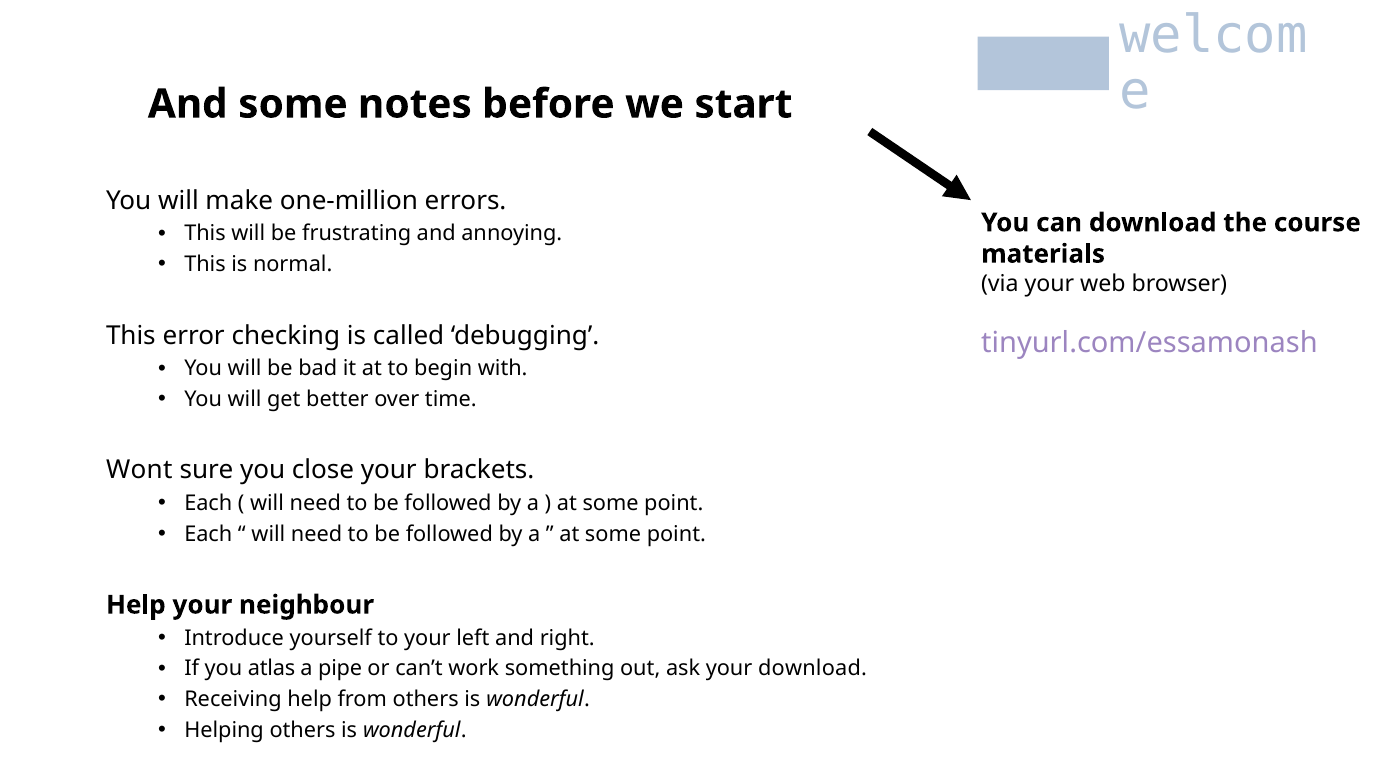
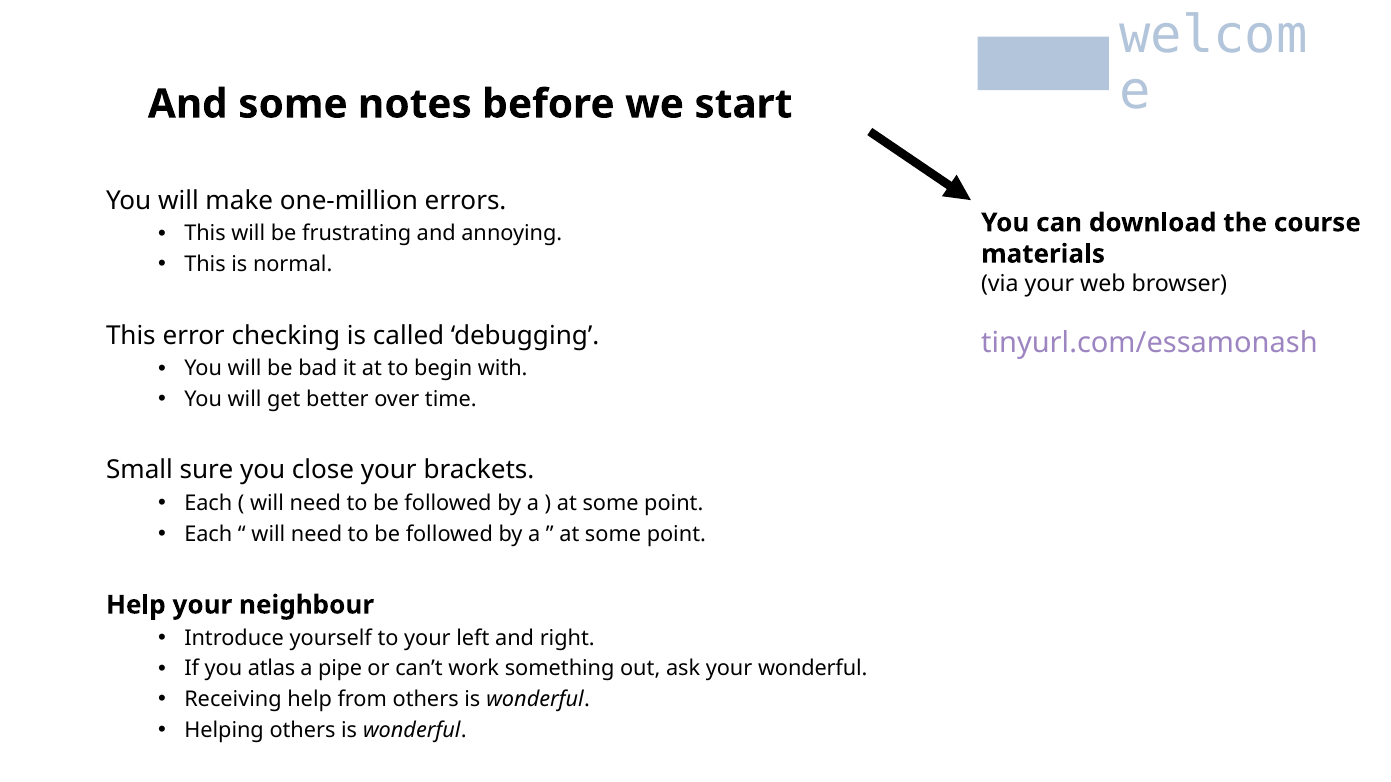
Wont: Wont -> Small
your download: download -> wonderful
